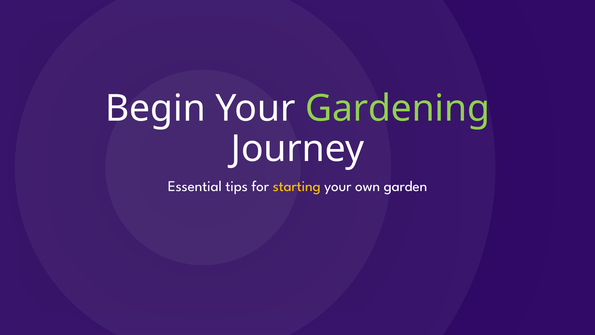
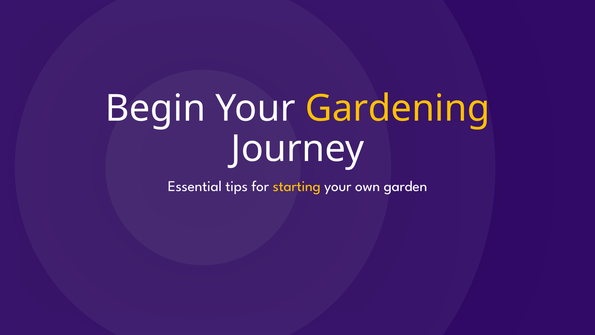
Gardening colour: light green -> yellow
